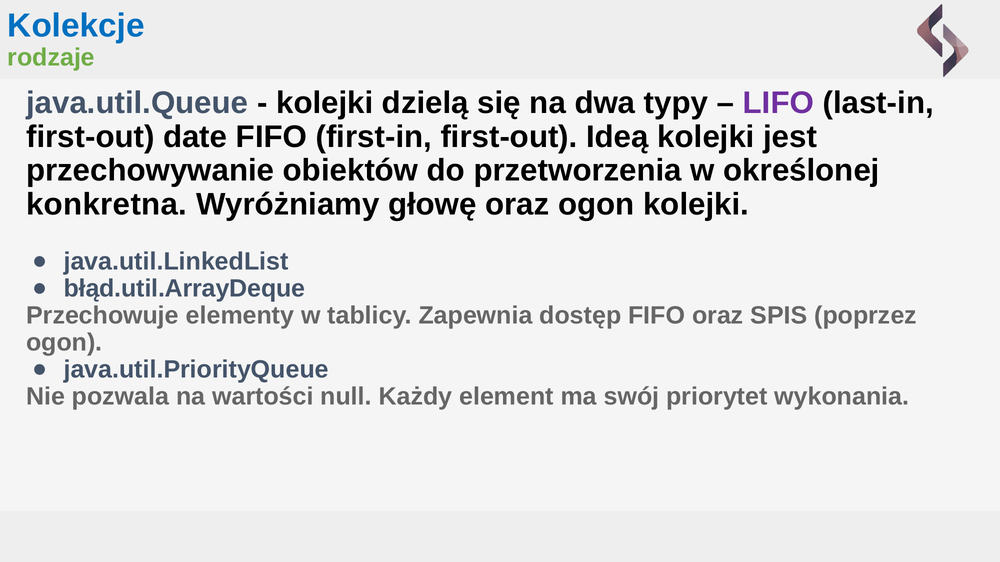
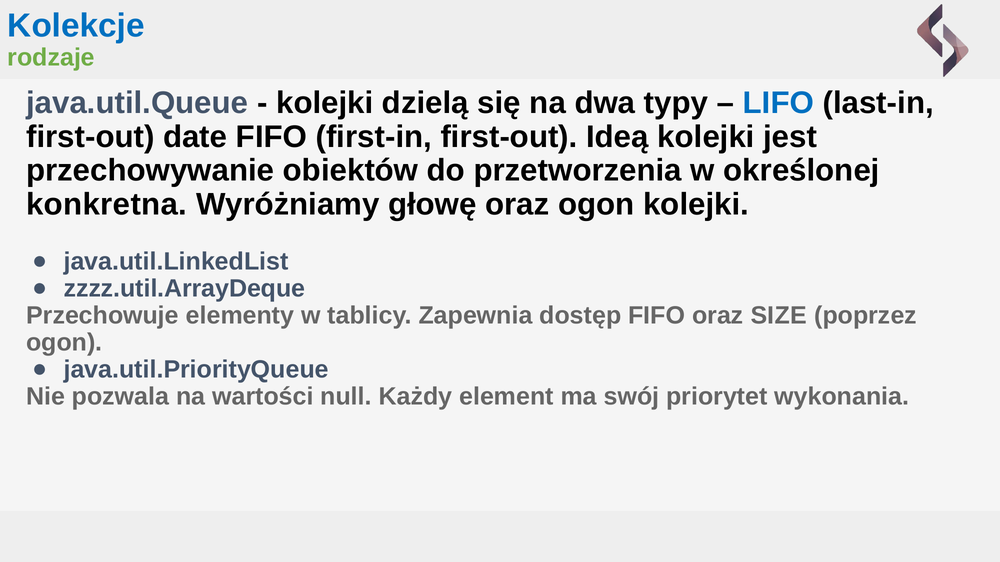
LIFO colour: purple -> blue
błąd.util.ArrayDeque: błąd.util.ArrayDeque -> zzzz.util.ArrayDeque
SPIS: SPIS -> SIZE
